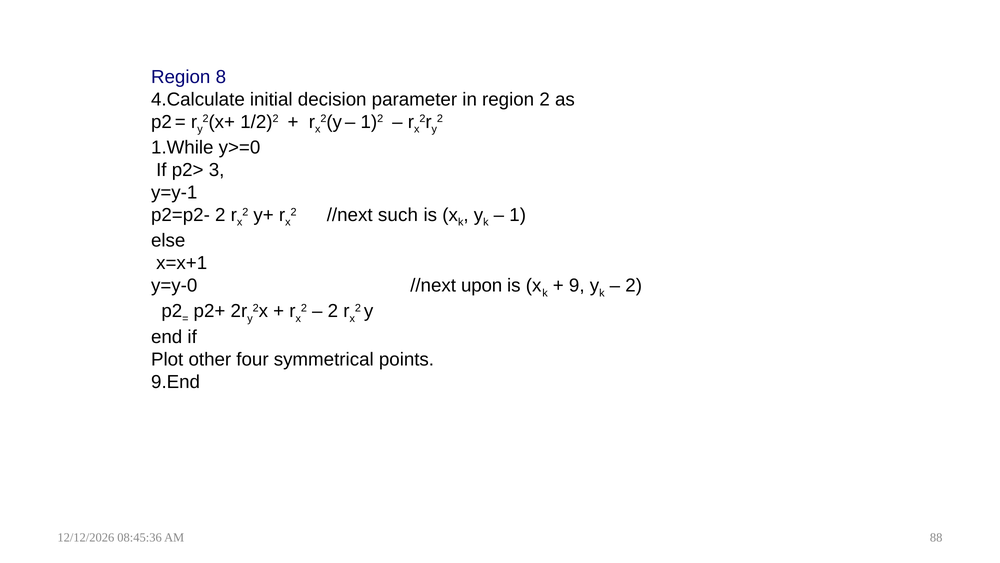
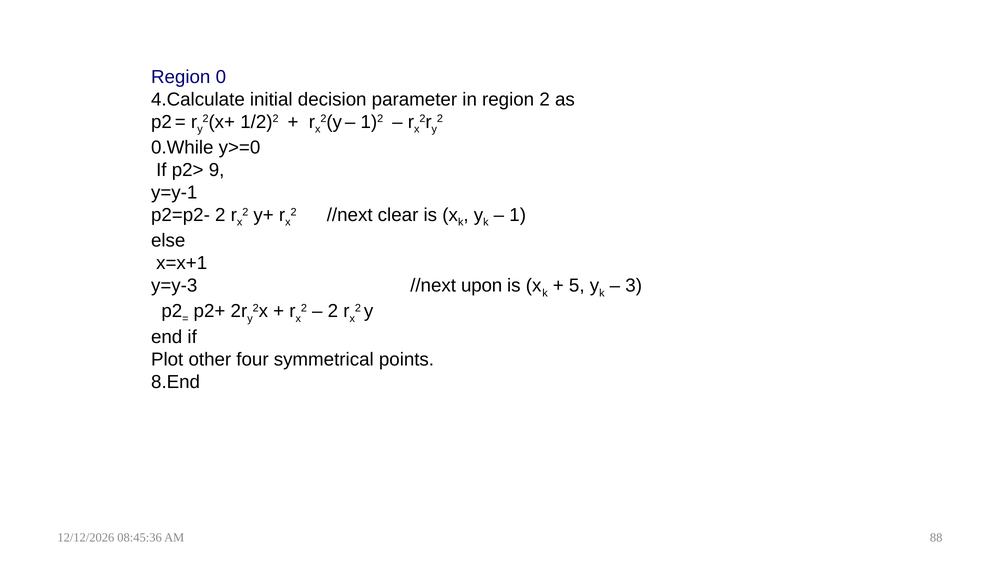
8: 8 -> 0
1.While: 1.While -> 0.While
3: 3 -> 9
such: such -> clear
y=y-0: y=y-0 -> y=y-3
9: 9 -> 5
2 at (634, 285): 2 -> 3
9.End: 9.End -> 8.End
